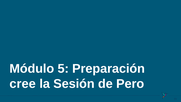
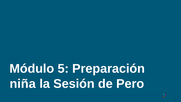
cree: cree -> niña
